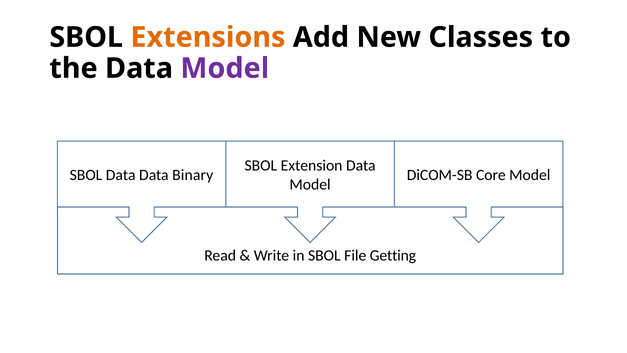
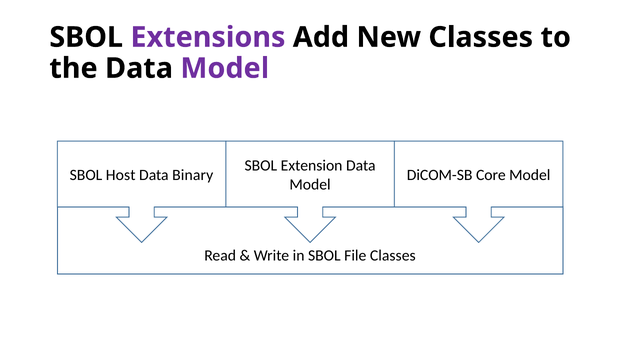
Extensions colour: orange -> purple
SBOL Data: Data -> Host
File Getting: Getting -> Classes
